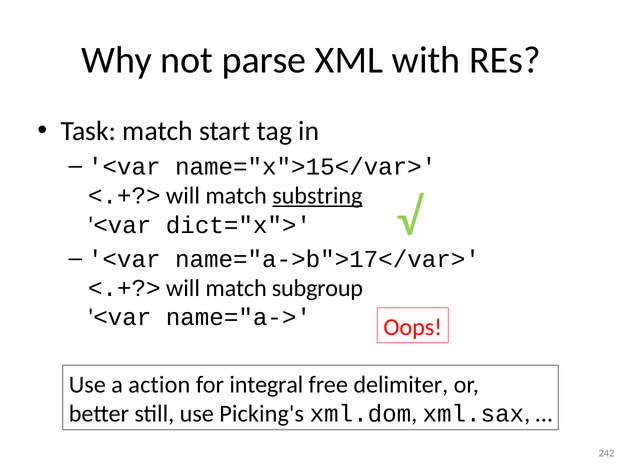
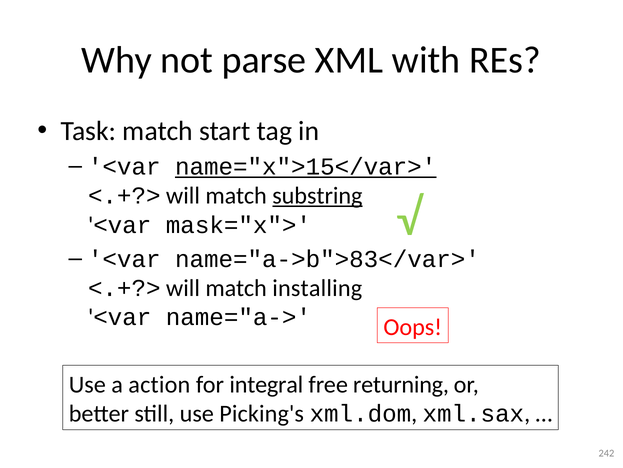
name="x">15</var> underline: none -> present
dict="x">: dict="x"> -> mask="x">
name="a->b">17</var>: name="a->b">17</var> -> name="a->b">83</var>
subgroup: subgroup -> installing
delimiter: delimiter -> returning
